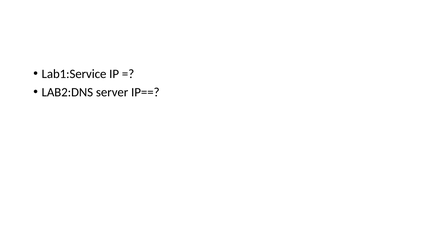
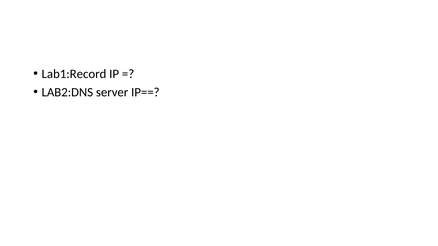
Lab1:Service: Lab1:Service -> Lab1:Record
